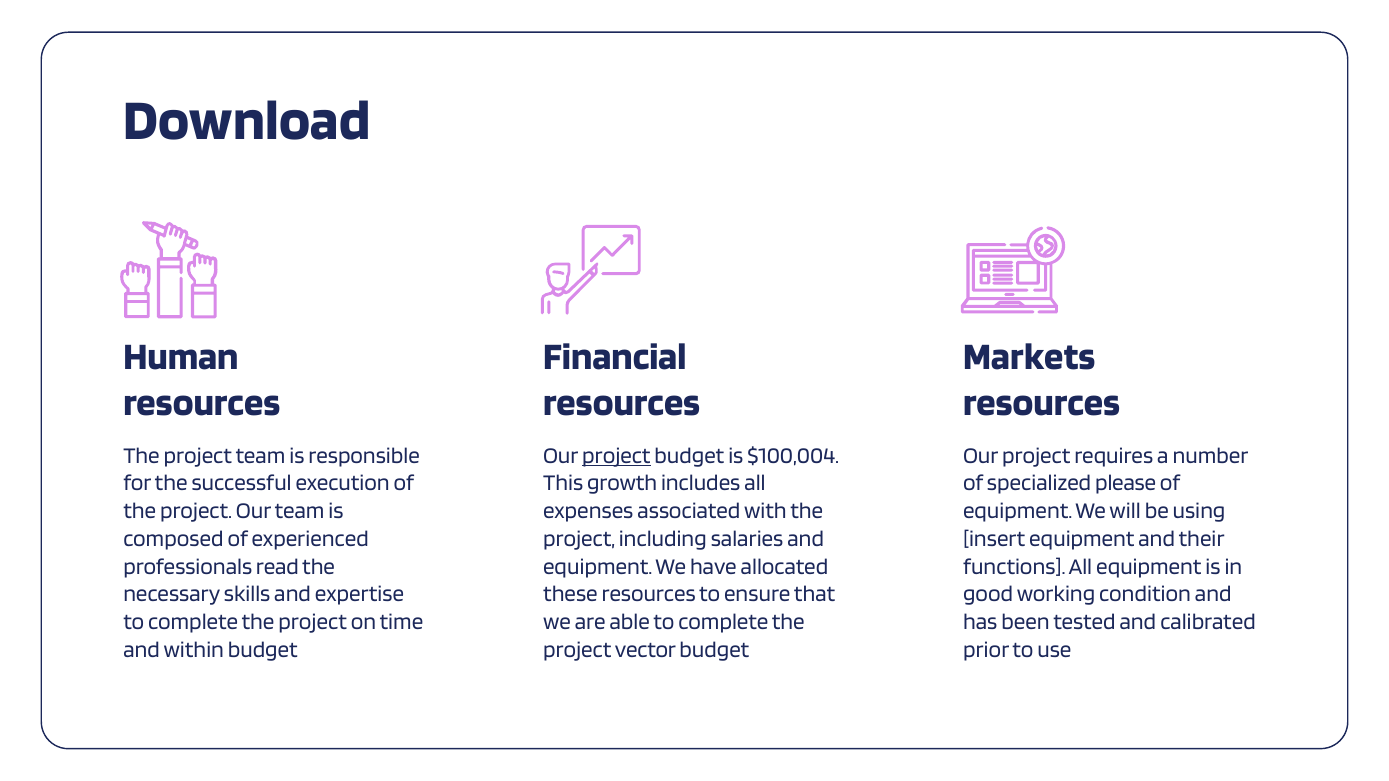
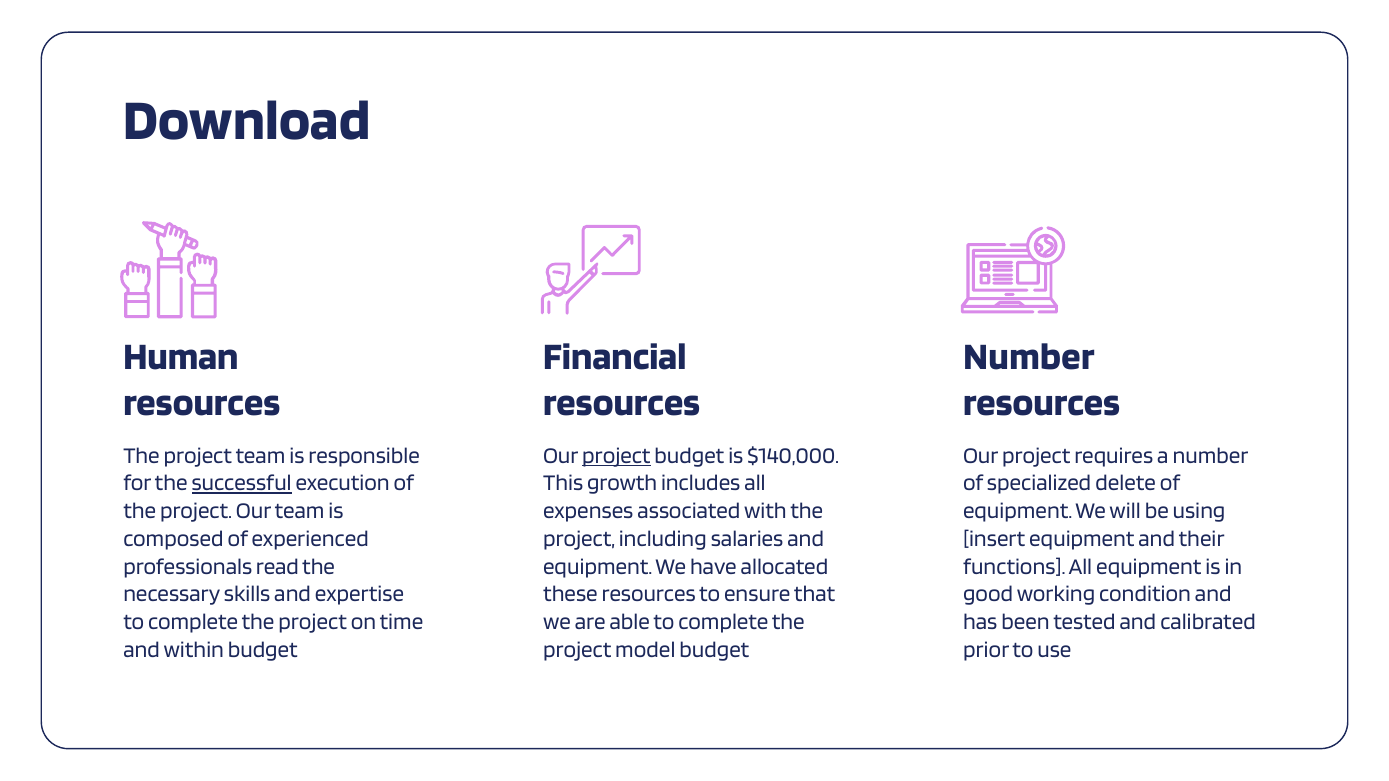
Markets at (1029, 357): Markets -> Number
$100,004: $100,004 -> $140,000
successful underline: none -> present
please: please -> delete
vector: vector -> model
